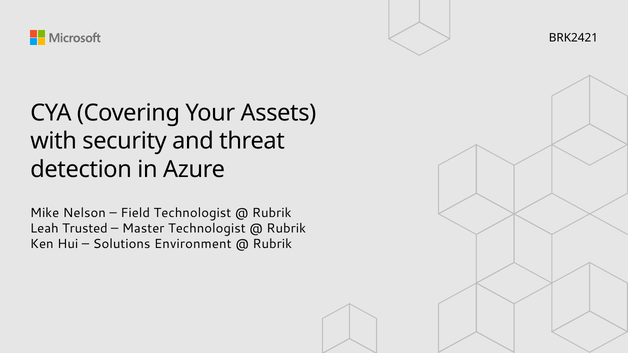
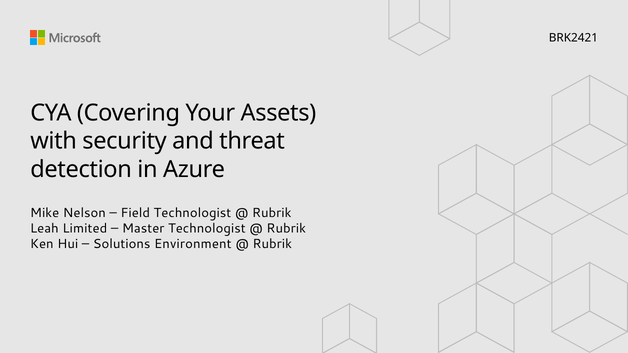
Trusted: Trusted -> Limited
